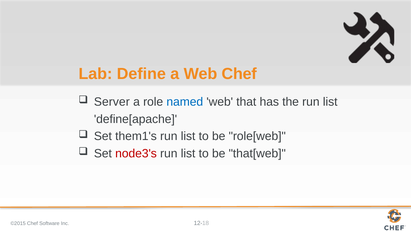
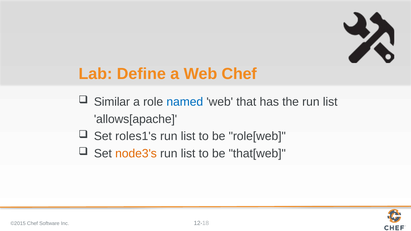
Server: Server -> Similar
define[apache: define[apache -> allows[apache
them1's: them1's -> roles1's
node3's colour: red -> orange
